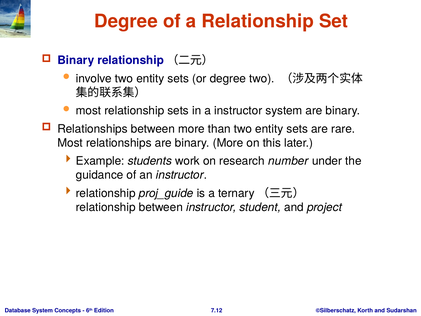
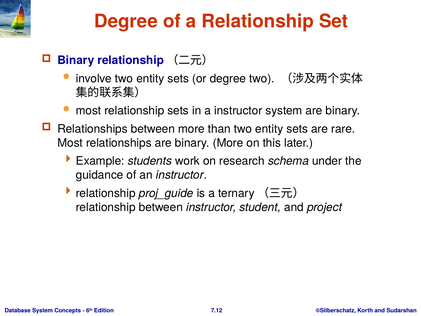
number: number -> schema
